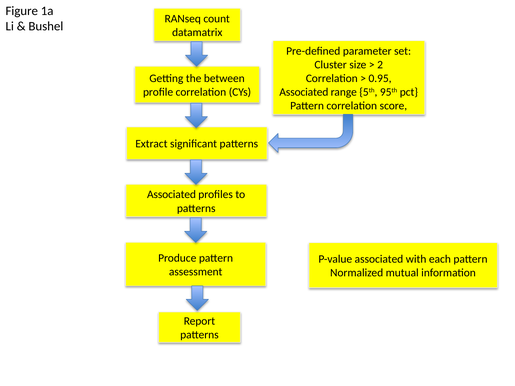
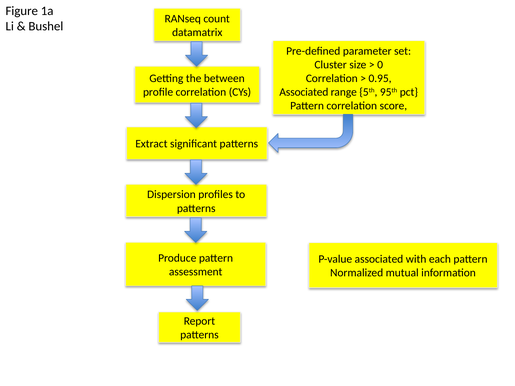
2: 2 -> 0
Associated at (171, 195): Associated -> Dispersion
